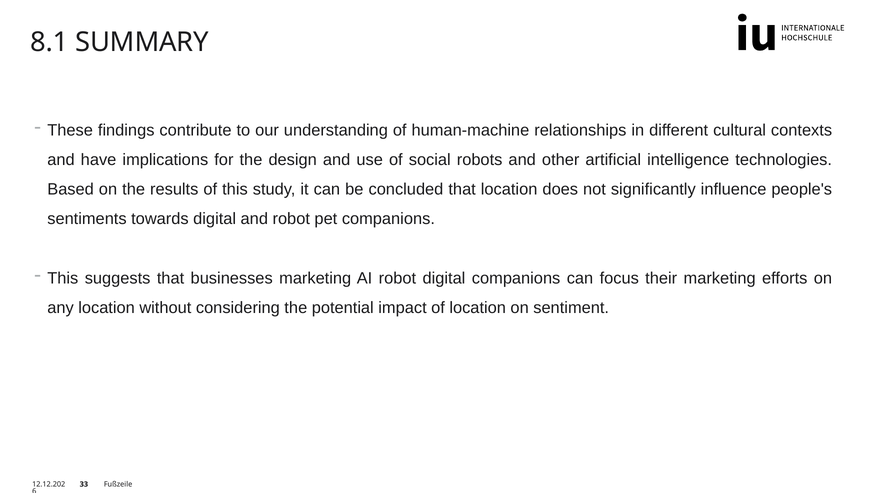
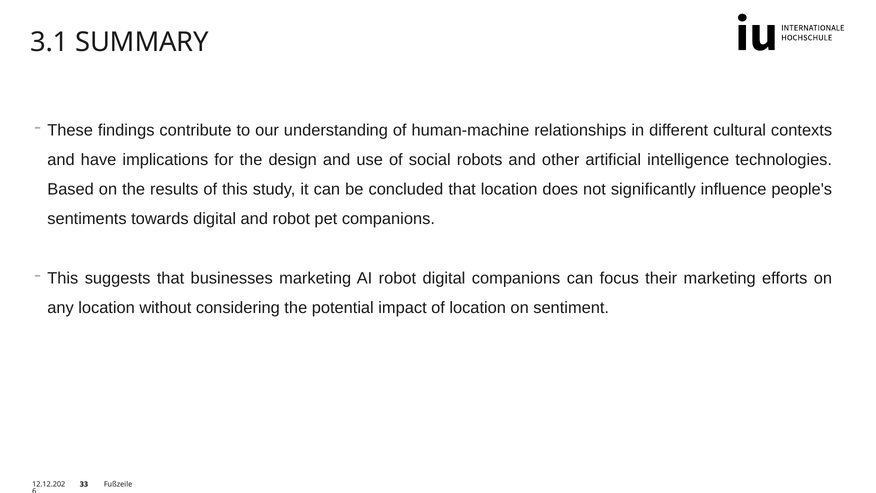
8.1: 8.1 -> 3.1
